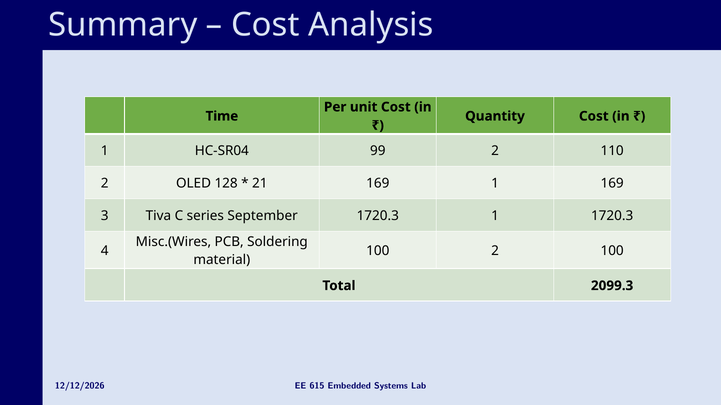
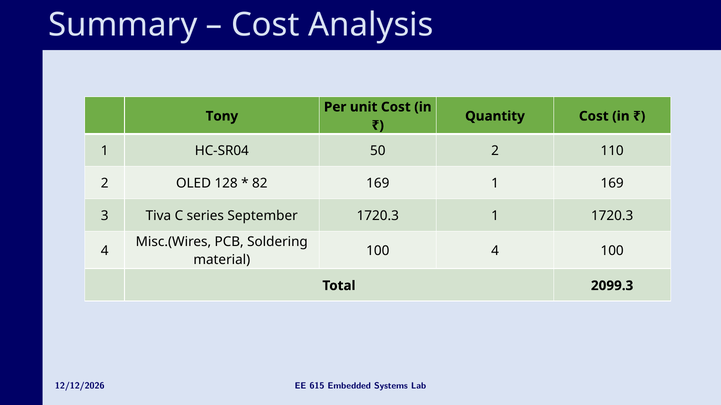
Time: Time -> Tony
99: 99 -> 50
21: 21 -> 82
100 2: 2 -> 4
